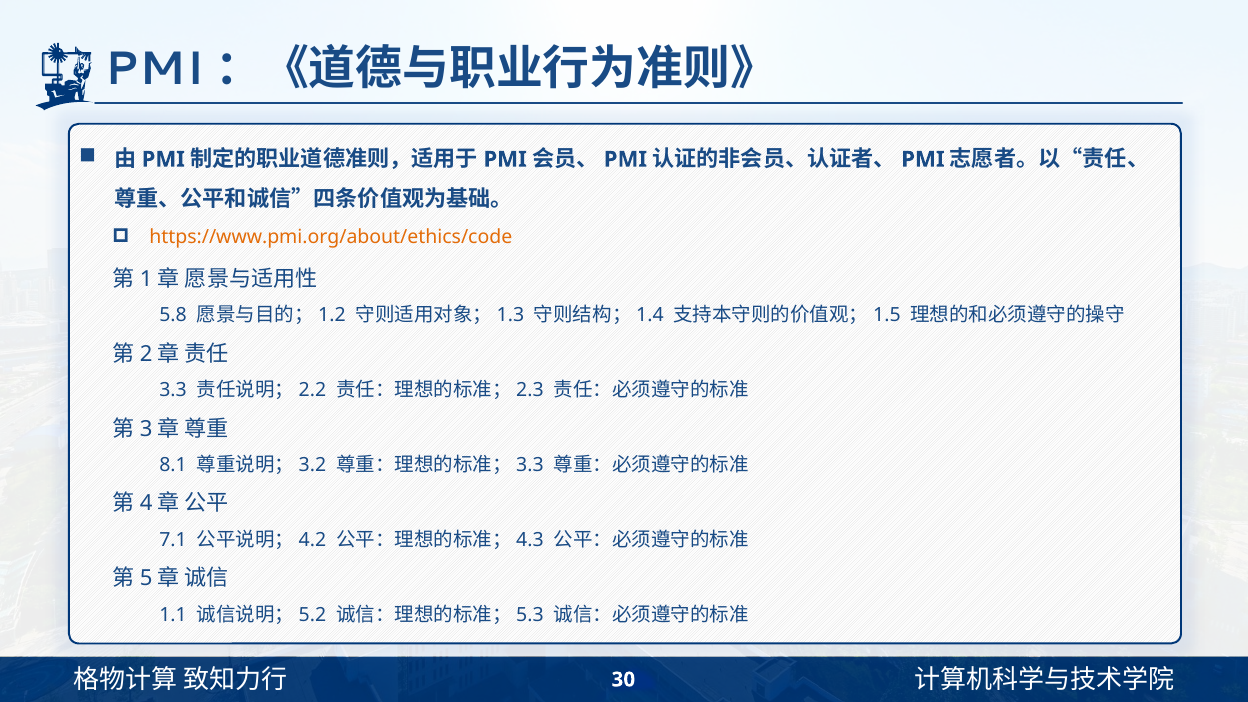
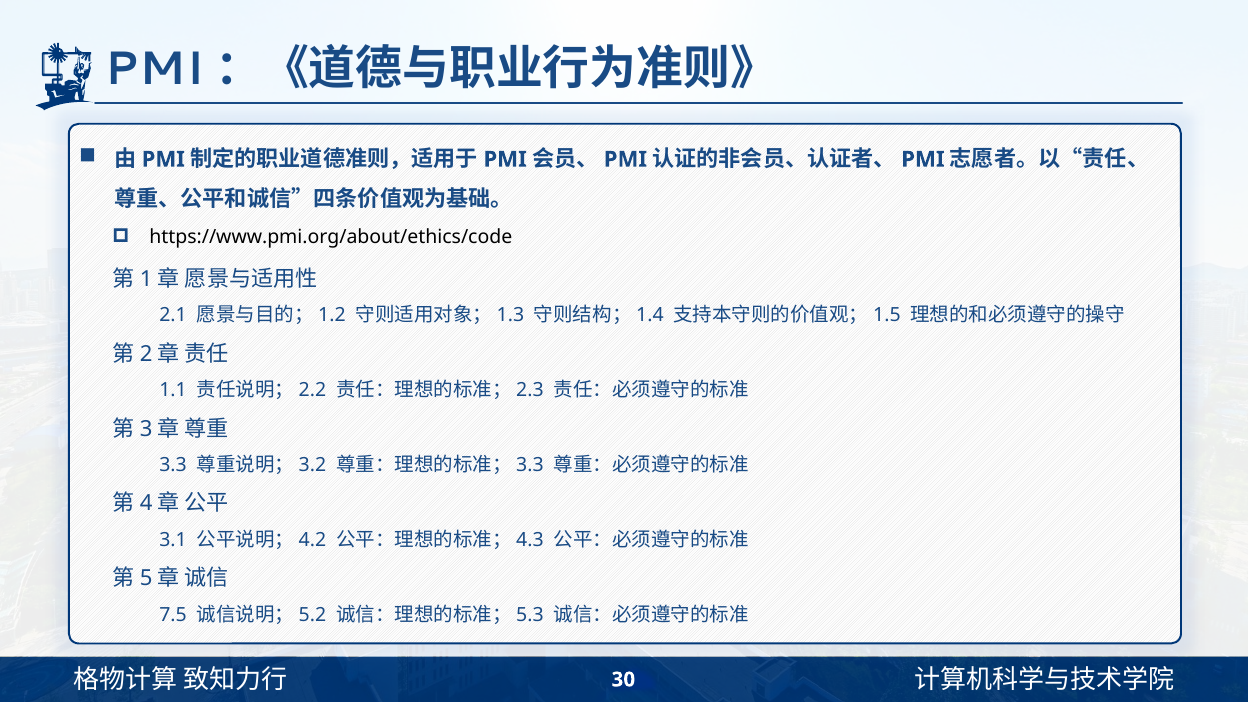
https://www.pmi.org/about/ethics/code colour: orange -> black
5.8: 5.8 -> 2.1
3.3: 3.3 -> 1.1
8.1: 8.1 -> 3.3
7.1: 7.1 -> 3.1
1.1: 1.1 -> 7.5
